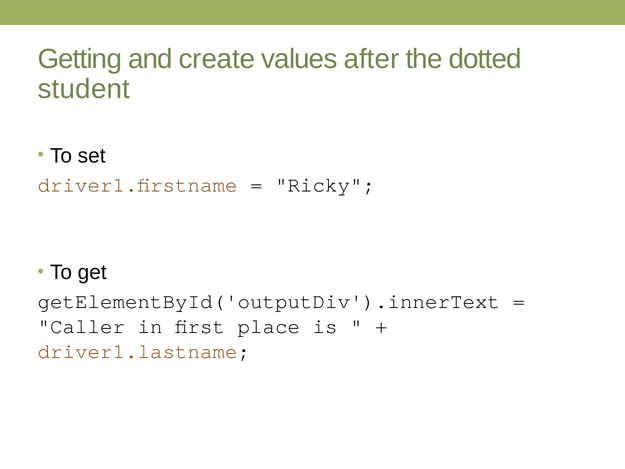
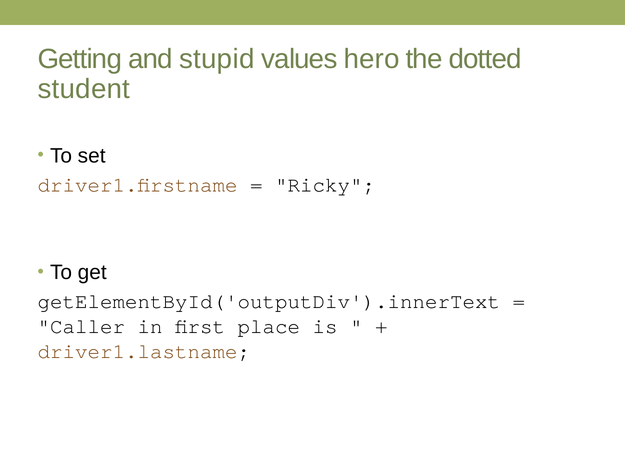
create: create -> stupid
after: after -> hero
